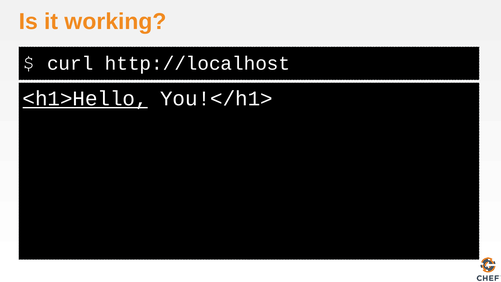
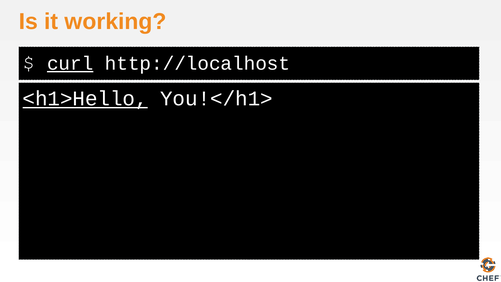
curl underline: none -> present
